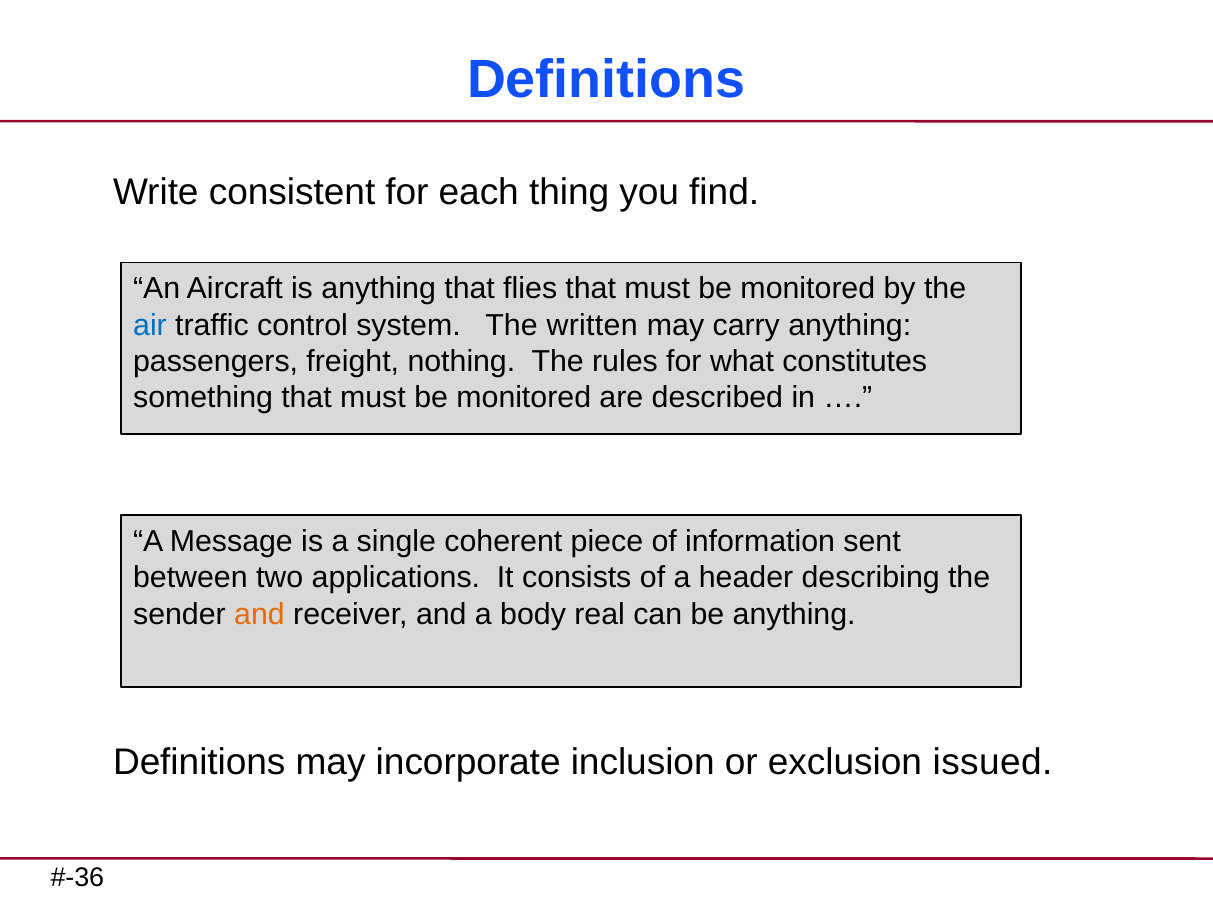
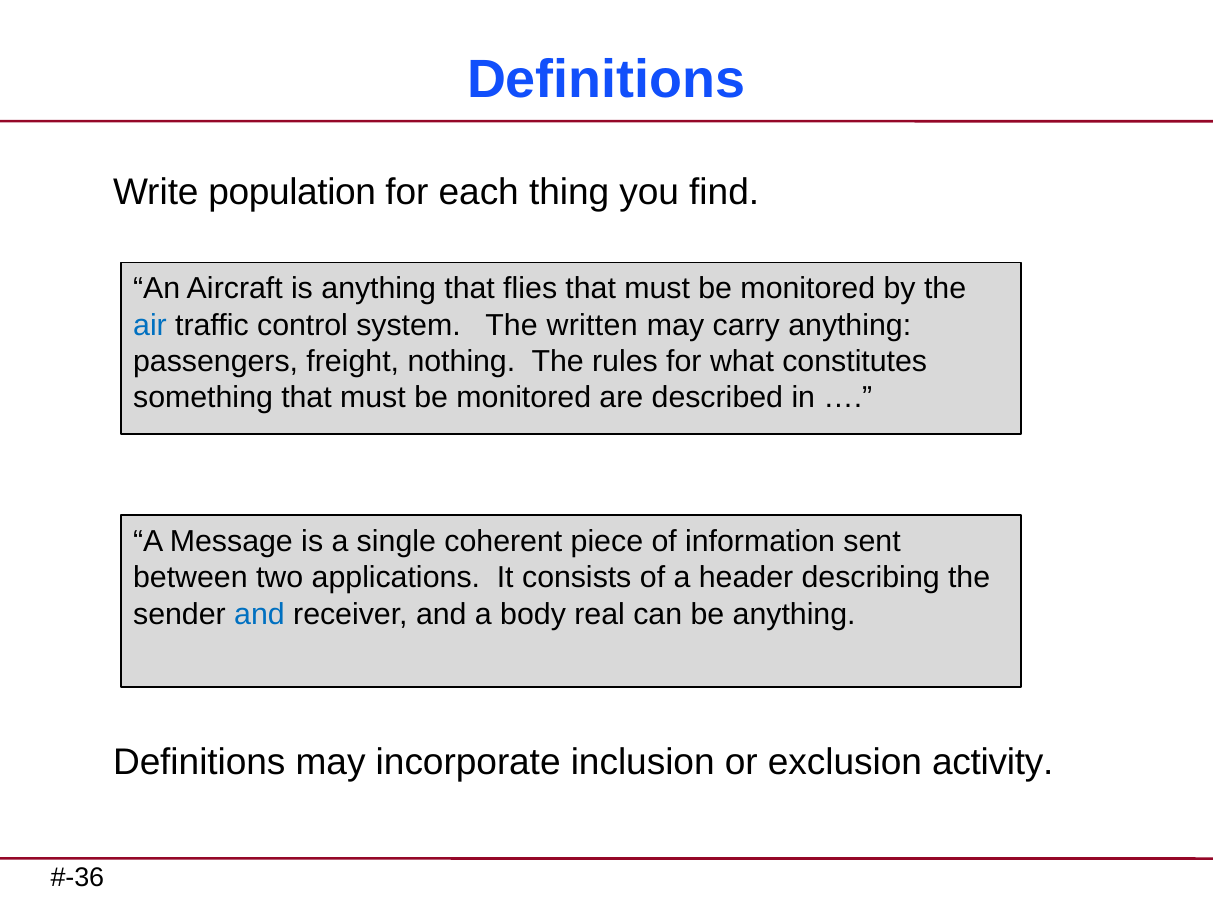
consistent: consistent -> population
and at (260, 615) colour: orange -> blue
issued: issued -> activity
